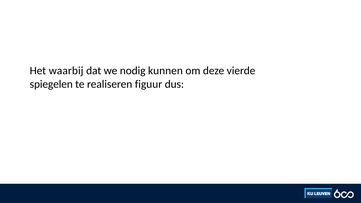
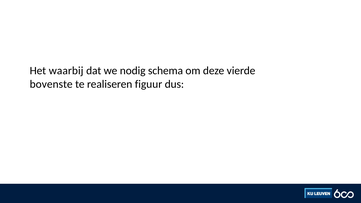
kunnen: kunnen -> schema
spiegelen: spiegelen -> bovenste
